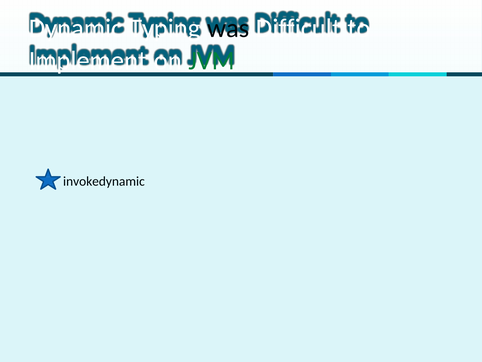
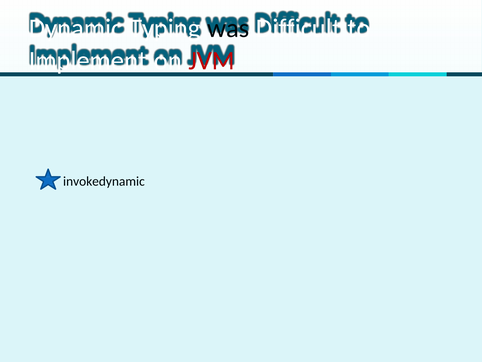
JVM colour: green -> red
